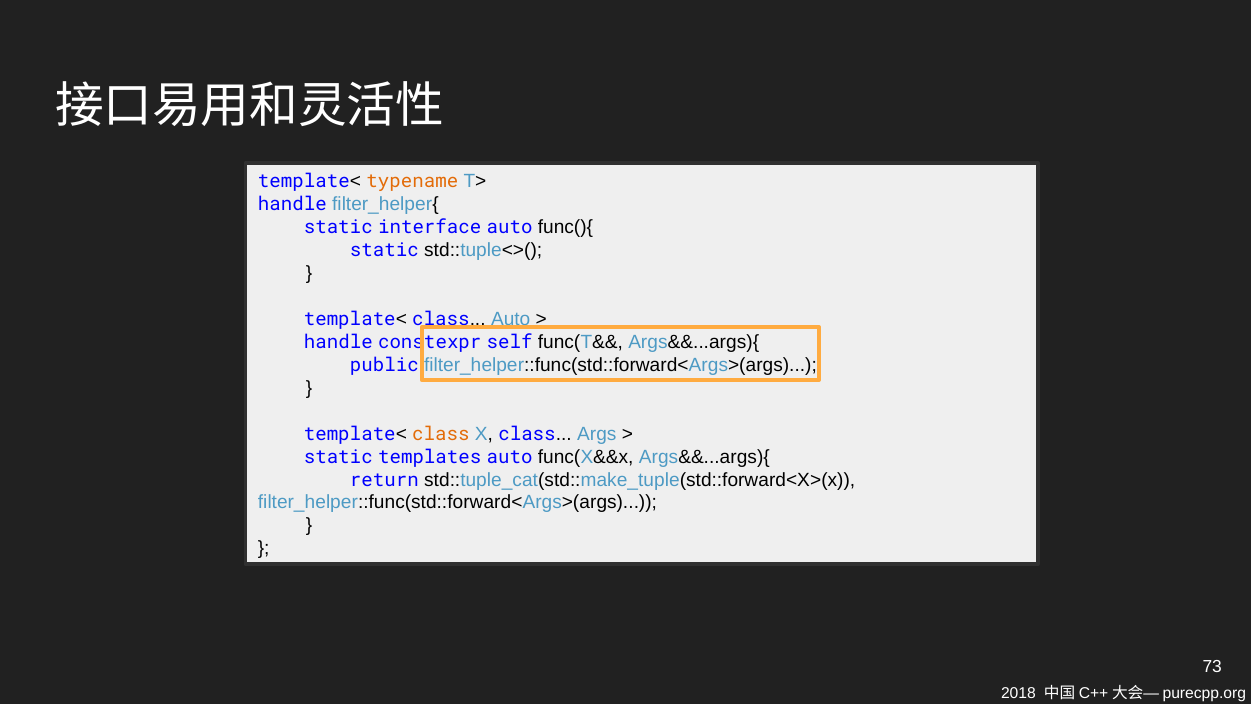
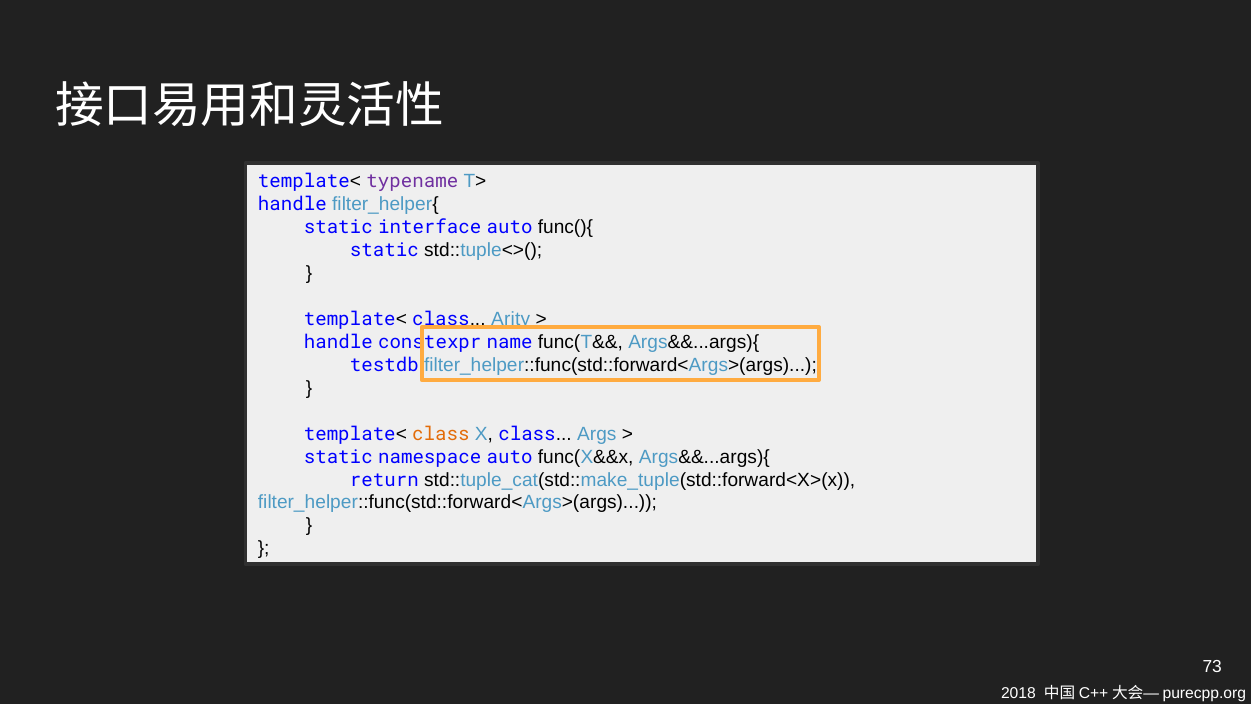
typename colour: orange -> purple
class Auto: Auto -> Arity
self: self -> name
public: public -> testdb
templates: templates -> namespace
